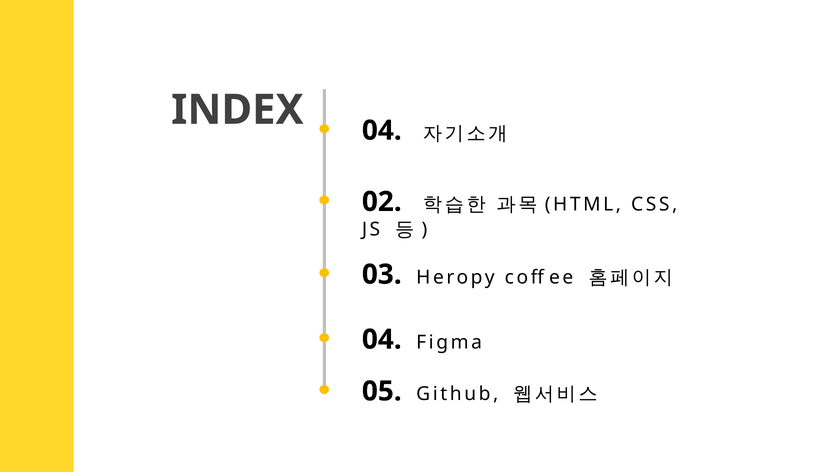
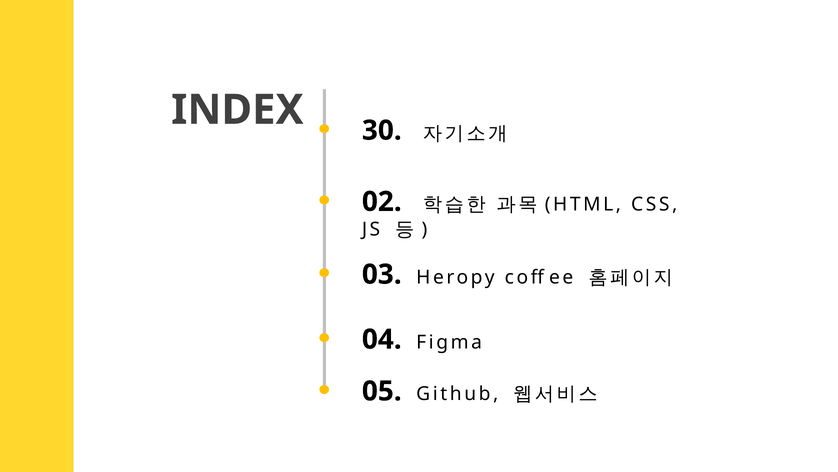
INDEX 04: 04 -> 30
